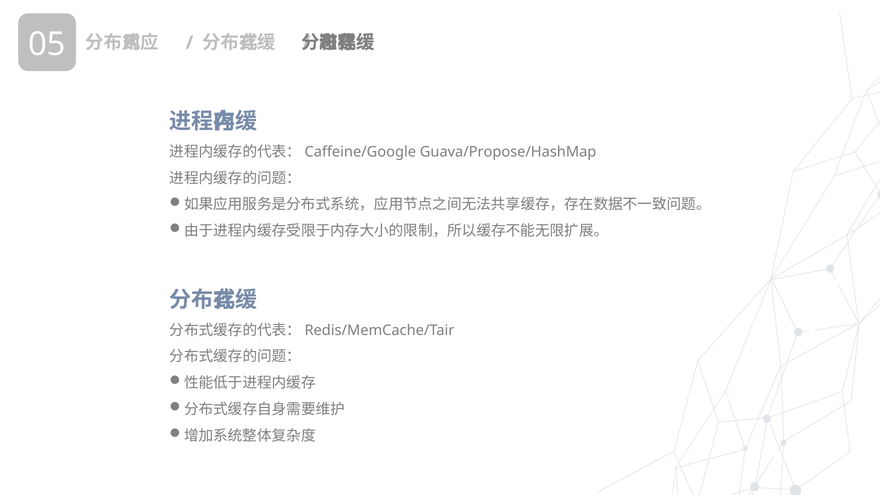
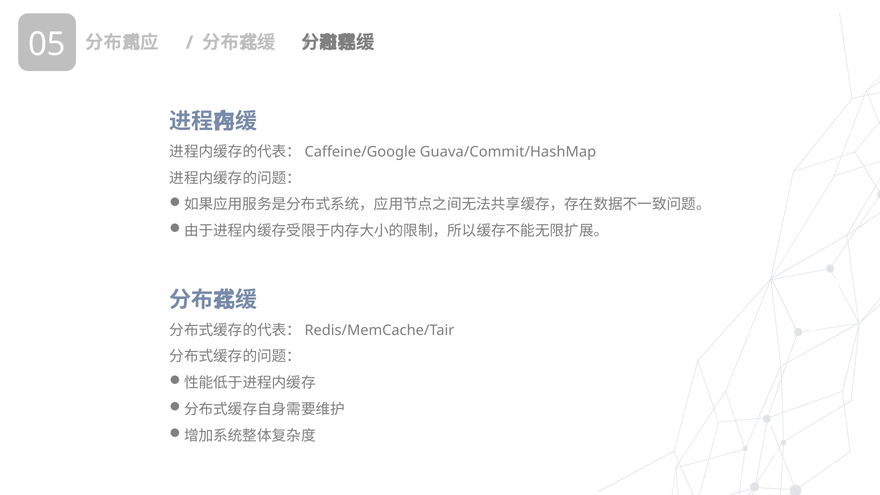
Guava/Propose/HashMap: Guava/Propose/HashMap -> Guava/Commit/HashMap
